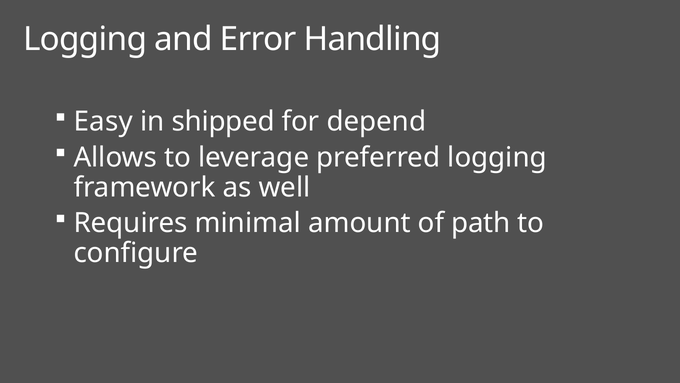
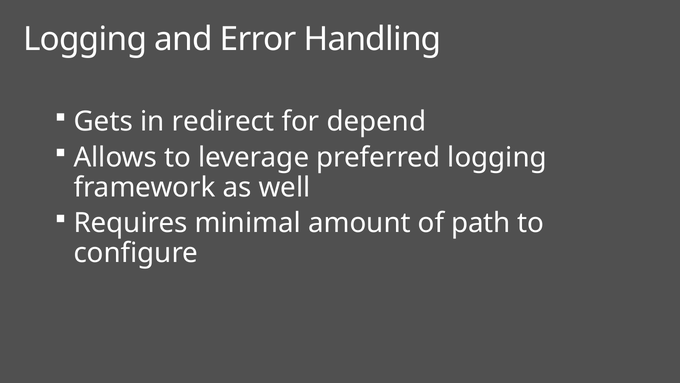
Easy: Easy -> Gets
shipped: shipped -> redirect
